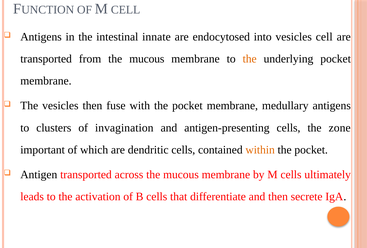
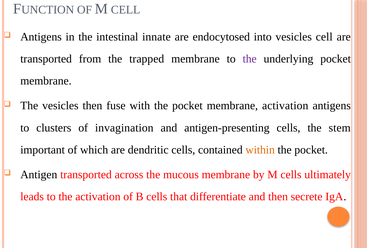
from the mucous: mucous -> trapped
the at (250, 59) colour: orange -> purple
membrane medullary: medullary -> activation
zone: zone -> stem
